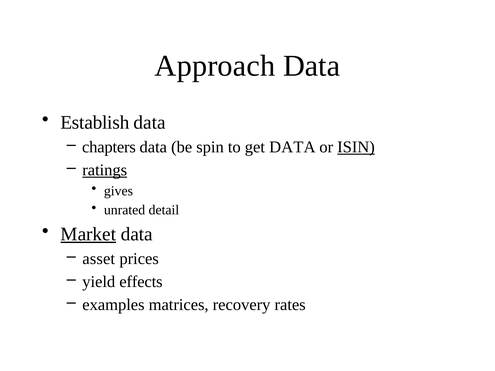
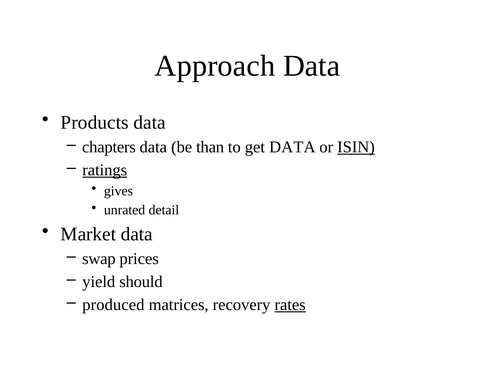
Establish: Establish -> Products
spin: spin -> than
Market underline: present -> none
asset: asset -> swap
effects: effects -> should
examples: examples -> produced
rates underline: none -> present
